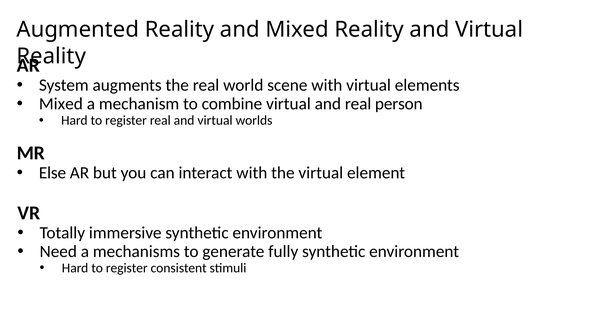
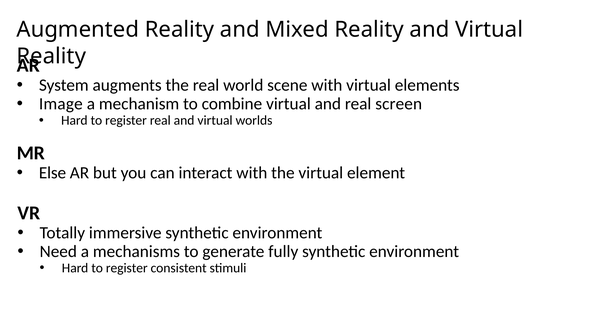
Mixed at (61, 104): Mixed -> Image
person: person -> screen
